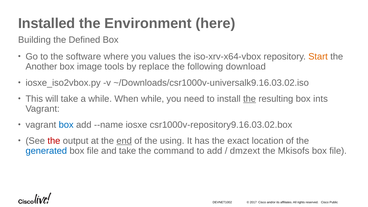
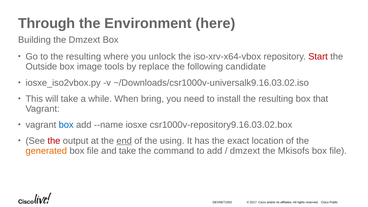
Installed: Installed -> Through
the Defined: Defined -> Dmzext
to the software: software -> resulting
values: values -> unlock
Start colour: orange -> red
Another: Another -> Outside
download: download -> candidate
When while: while -> bring
the at (250, 99) underline: present -> none
ints: ints -> that
generated colour: blue -> orange
